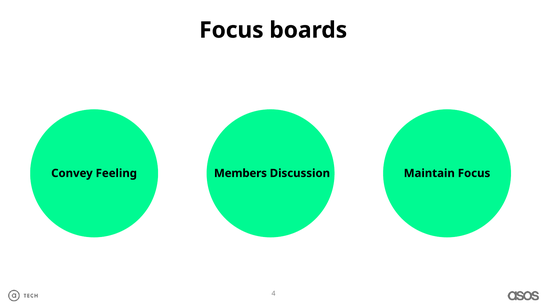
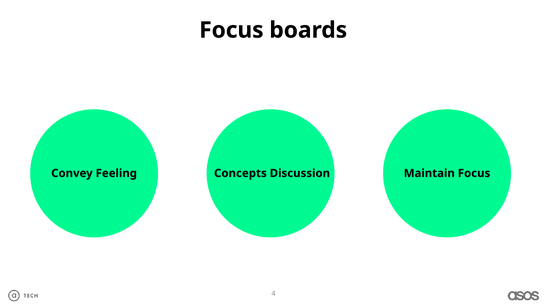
Members: Members -> Concepts
